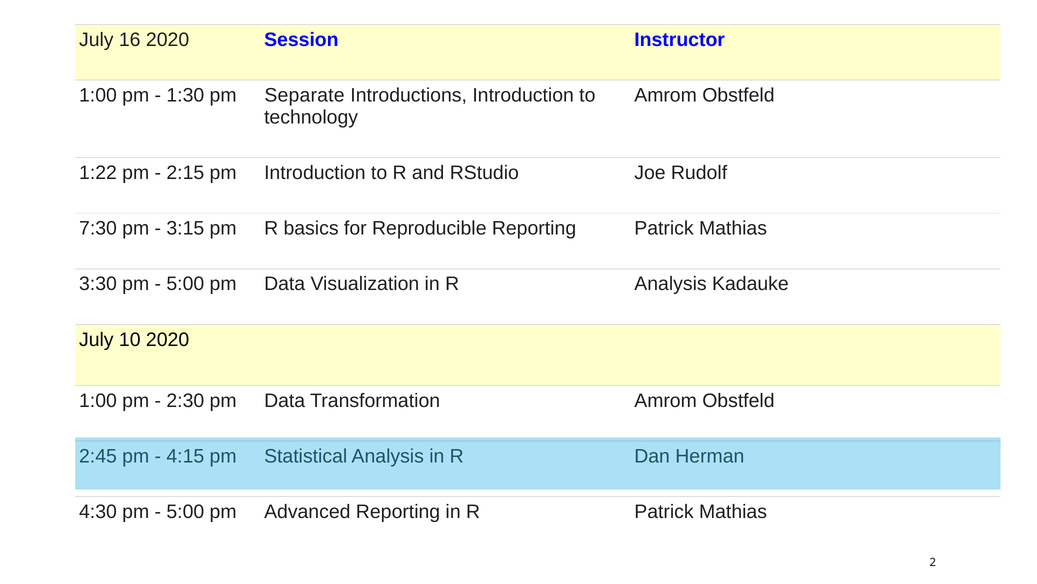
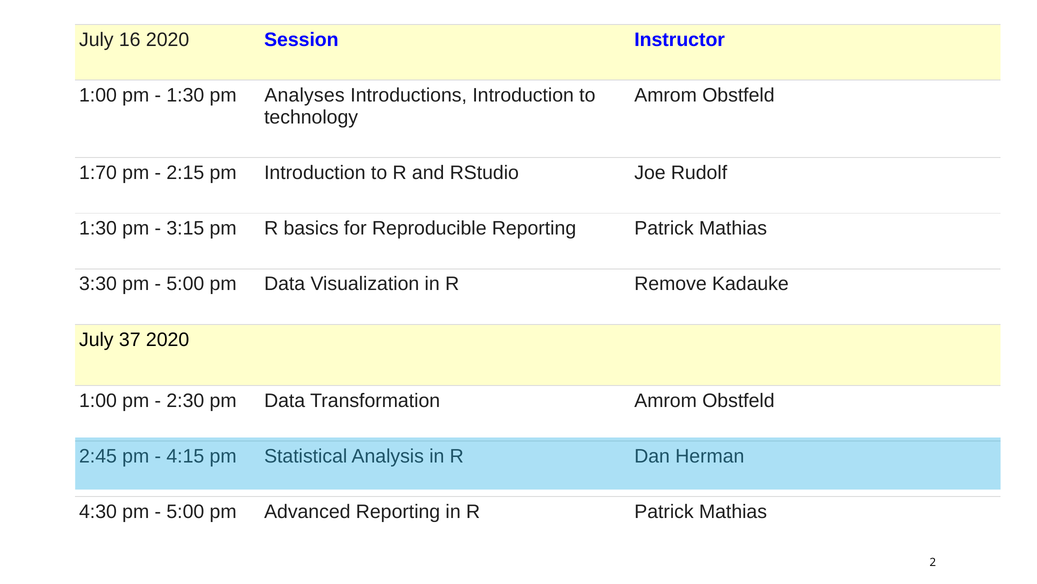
Separate: Separate -> Analyses
1:22: 1:22 -> 1:70
7:30 at (98, 228): 7:30 -> 1:30
R Analysis: Analysis -> Remove
10: 10 -> 37
